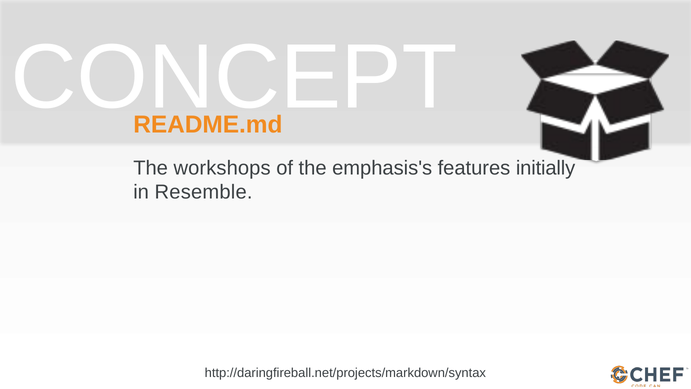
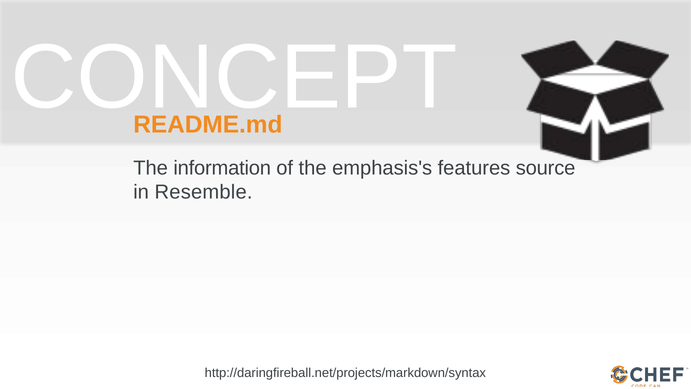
workshops: workshops -> information
initially: initially -> source
